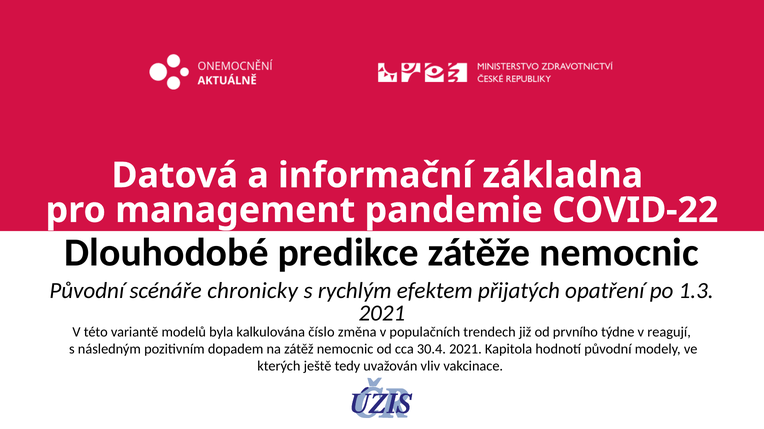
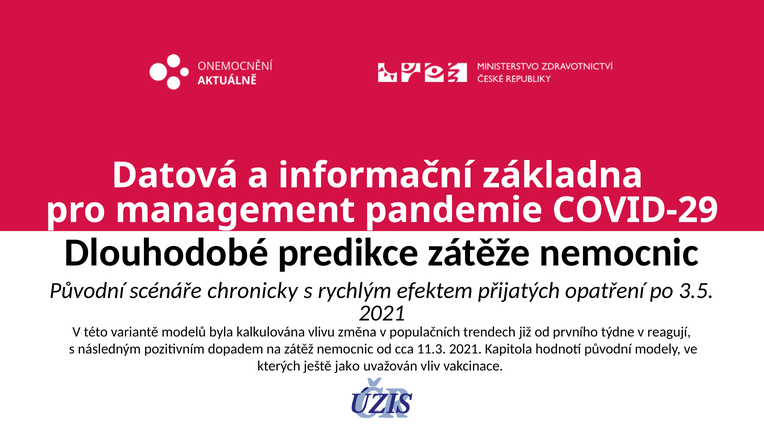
COVID-22: COVID-22 -> COVID-29
1.3: 1.3 -> 3.5
číslo: číslo -> vlivu
30.4: 30.4 -> 11.3
tedy: tedy -> jako
